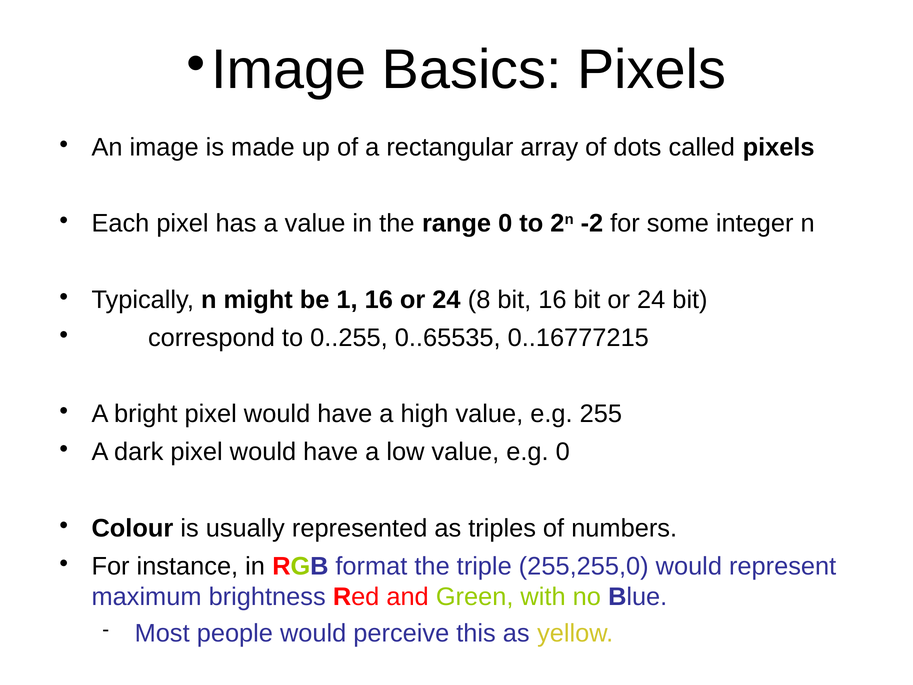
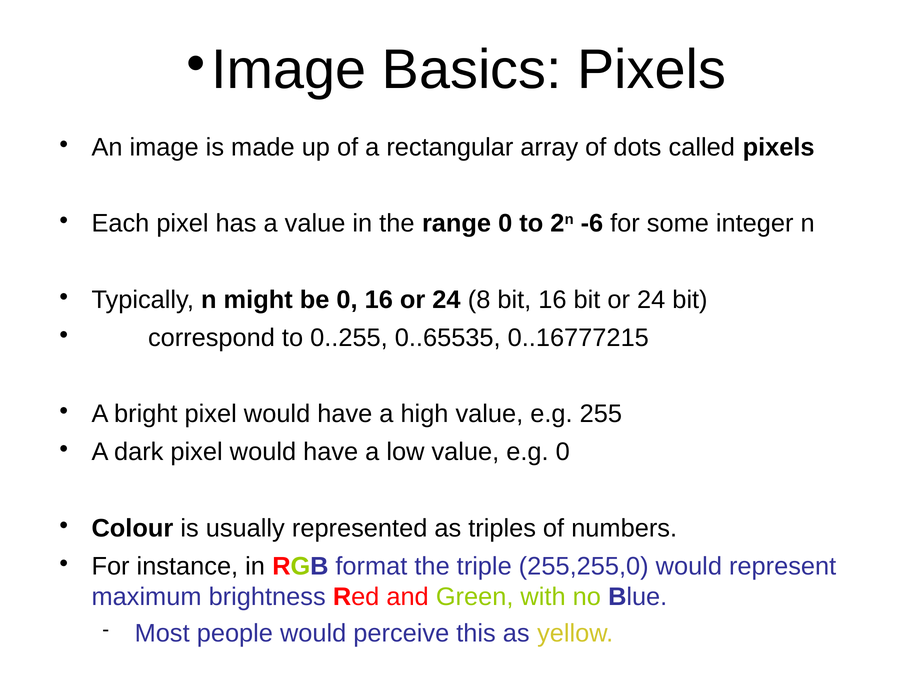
-2: -2 -> -6
be 1: 1 -> 0
